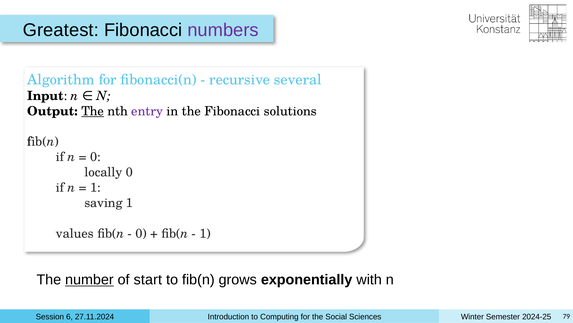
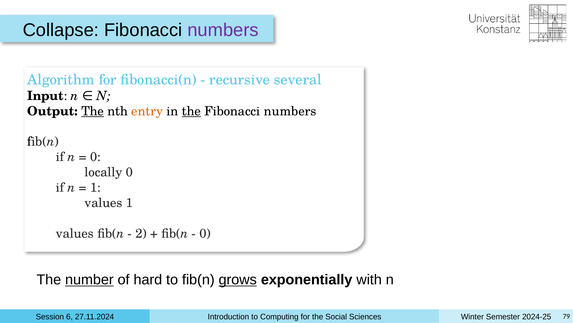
Greatest: Greatest -> Collapse
entry colour: purple -> orange
the at (191, 111) underline: none -> present
solutions at (290, 111): solutions -> numbers
saving at (104, 203): saving -> values
0 at (141, 233): 0 -> 2
1 at (205, 233): 1 -> 0
start: start -> hard
grows underline: none -> present
